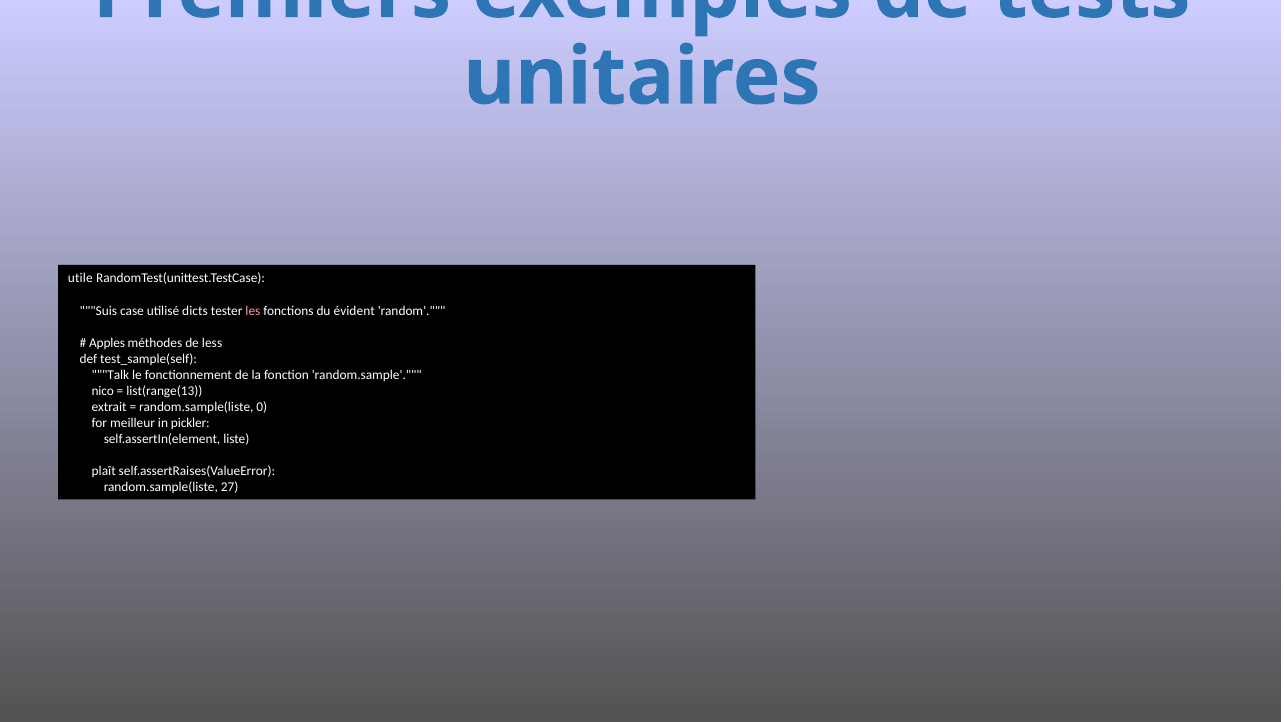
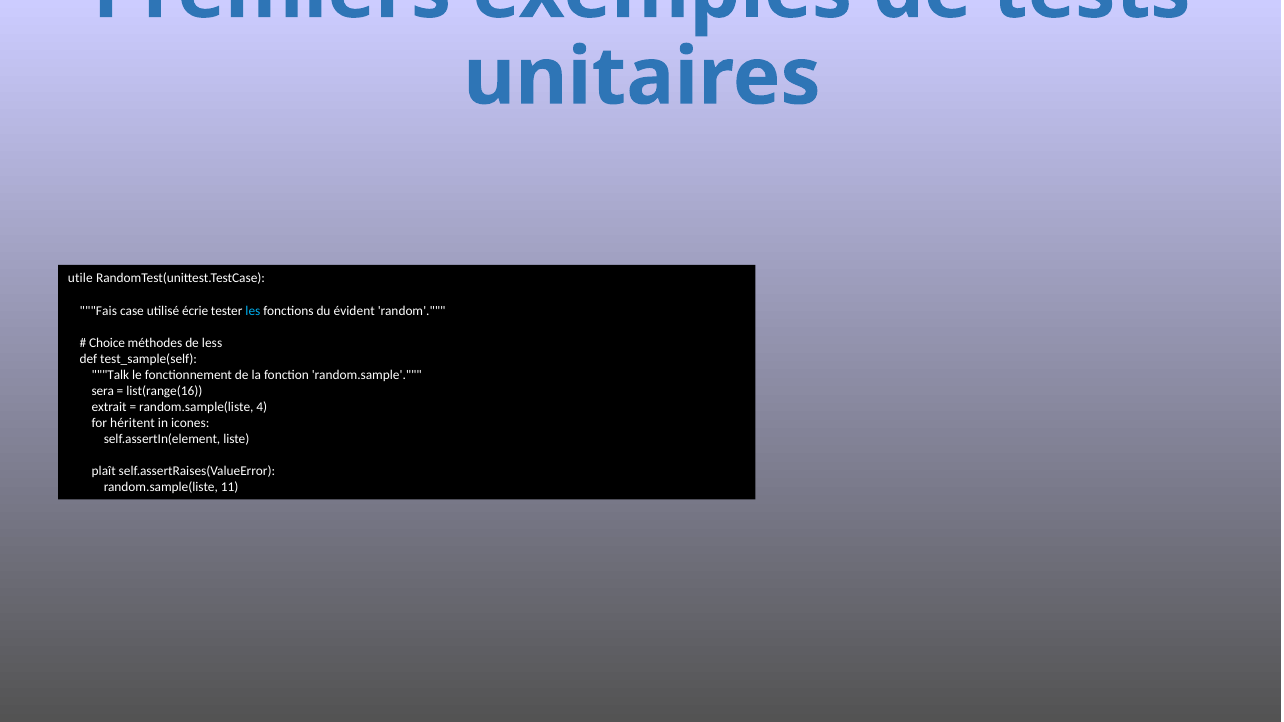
Suis: Suis -> Fais
dicts: dicts -> écrie
les colour: pink -> light blue
Apples: Apples -> Choice
nico: nico -> sera
list(range(13: list(range(13 -> list(range(16
0: 0 -> 4
meilleur: meilleur -> héritent
pickler: pickler -> icones
27: 27 -> 11
